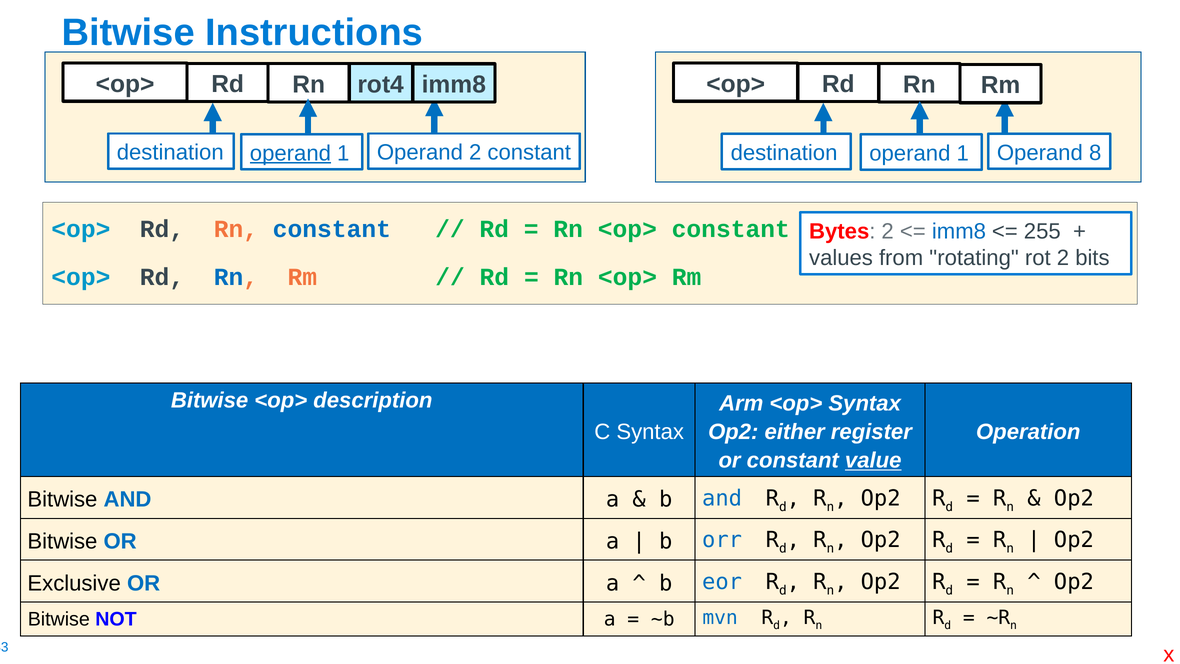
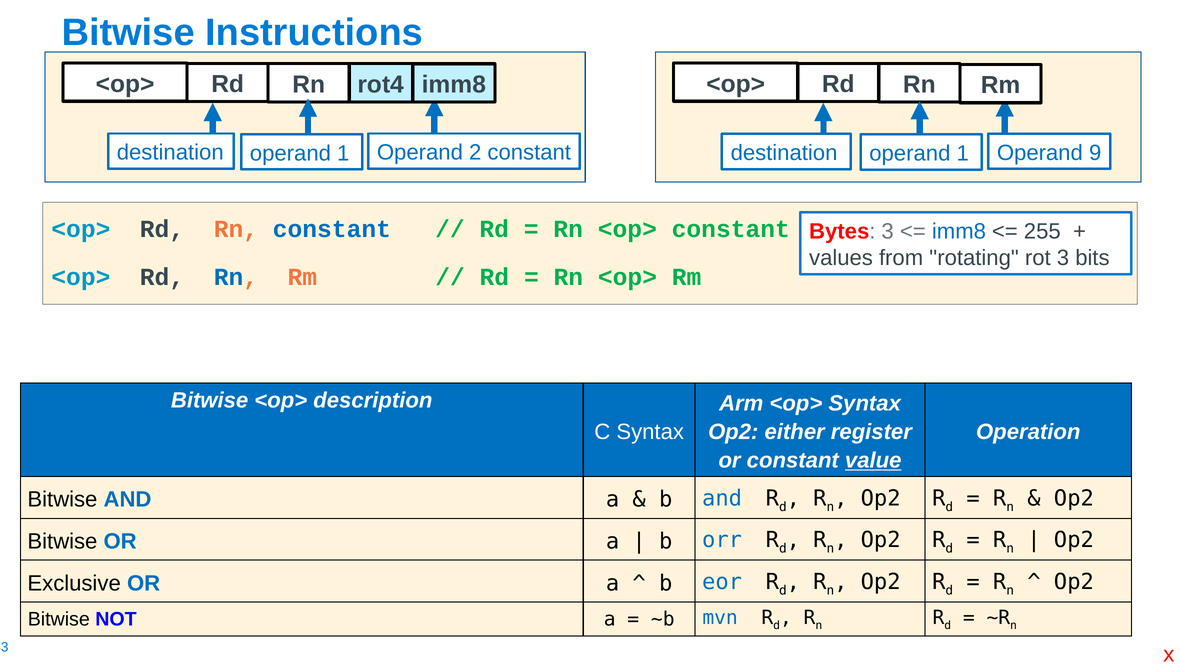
operand at (290, 153) underline: present -> none
8: 8 -> 9
Bytes 2: 2 -> 3
rot 2: 2 -> 3
